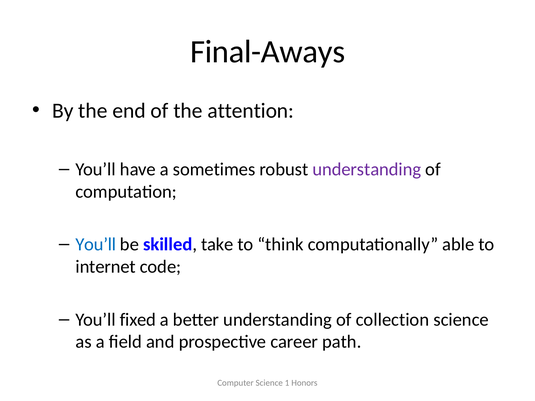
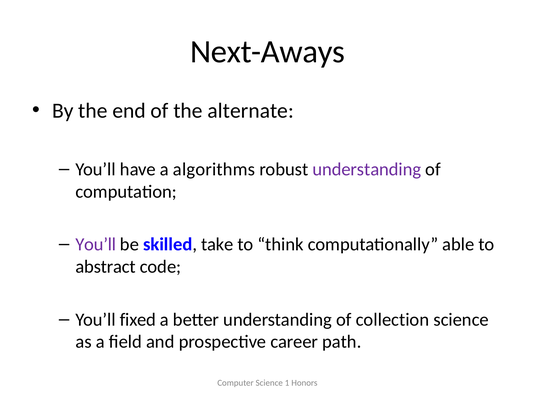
Final-Aways: Final-Aways -> Next-Aways
attention: attention -> alternate
sometimes: sometimes -> algorithms
You’ll at (96, 245) colour: blue -> purple
internet: internet -> abstract
